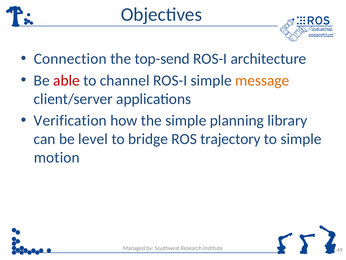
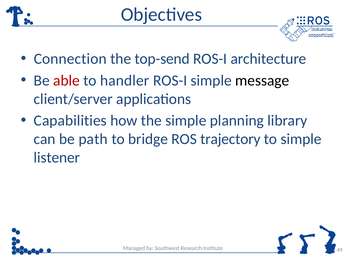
channel: channel -> handler
message colour: orange -> black
Verification: Verification -> Capabilities
level: level -> path
motion: motion -> listener
